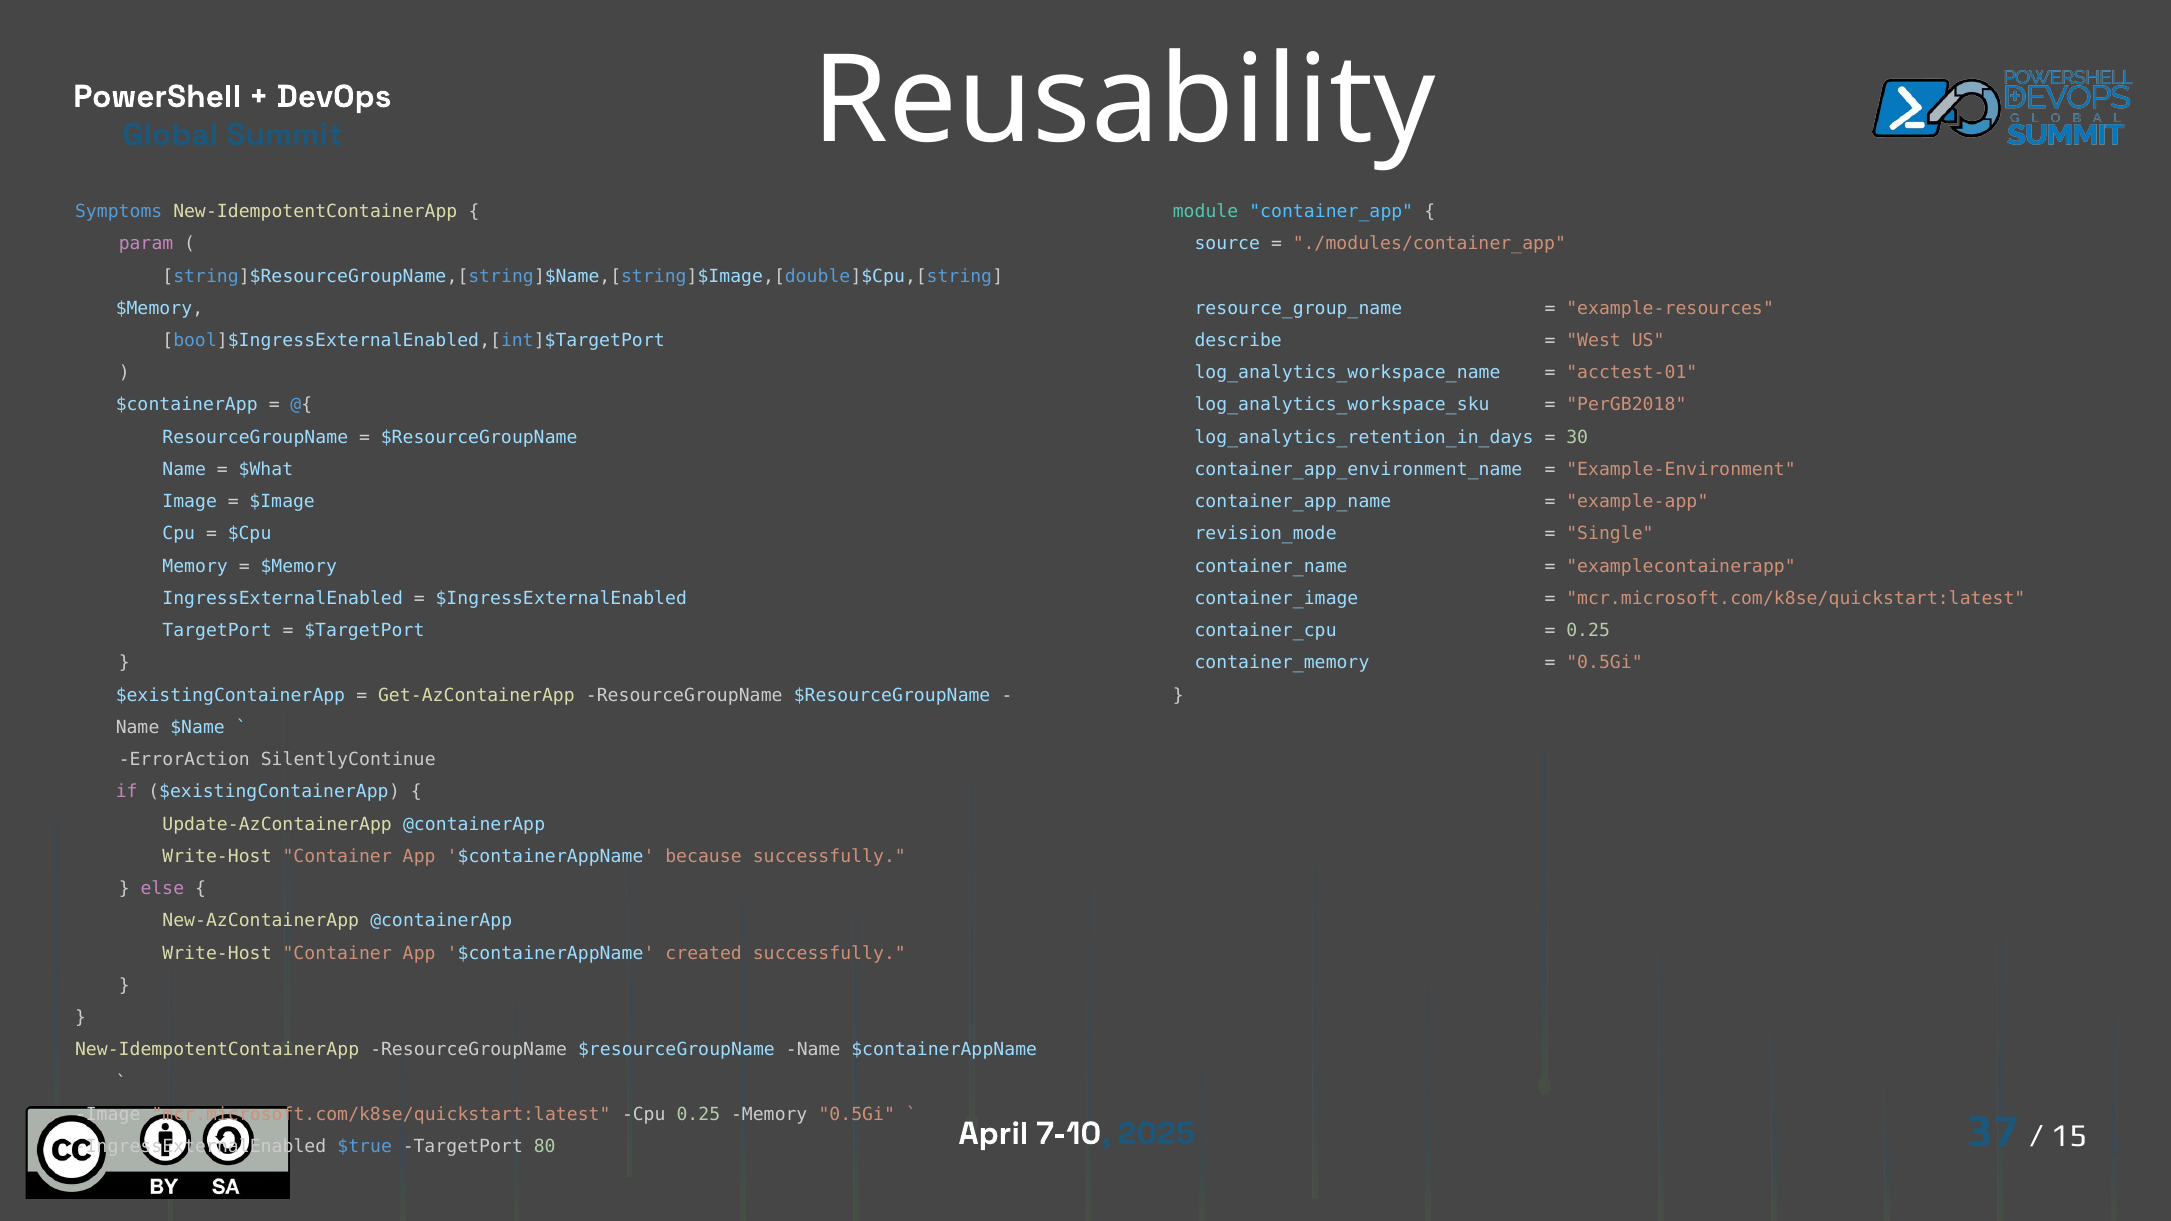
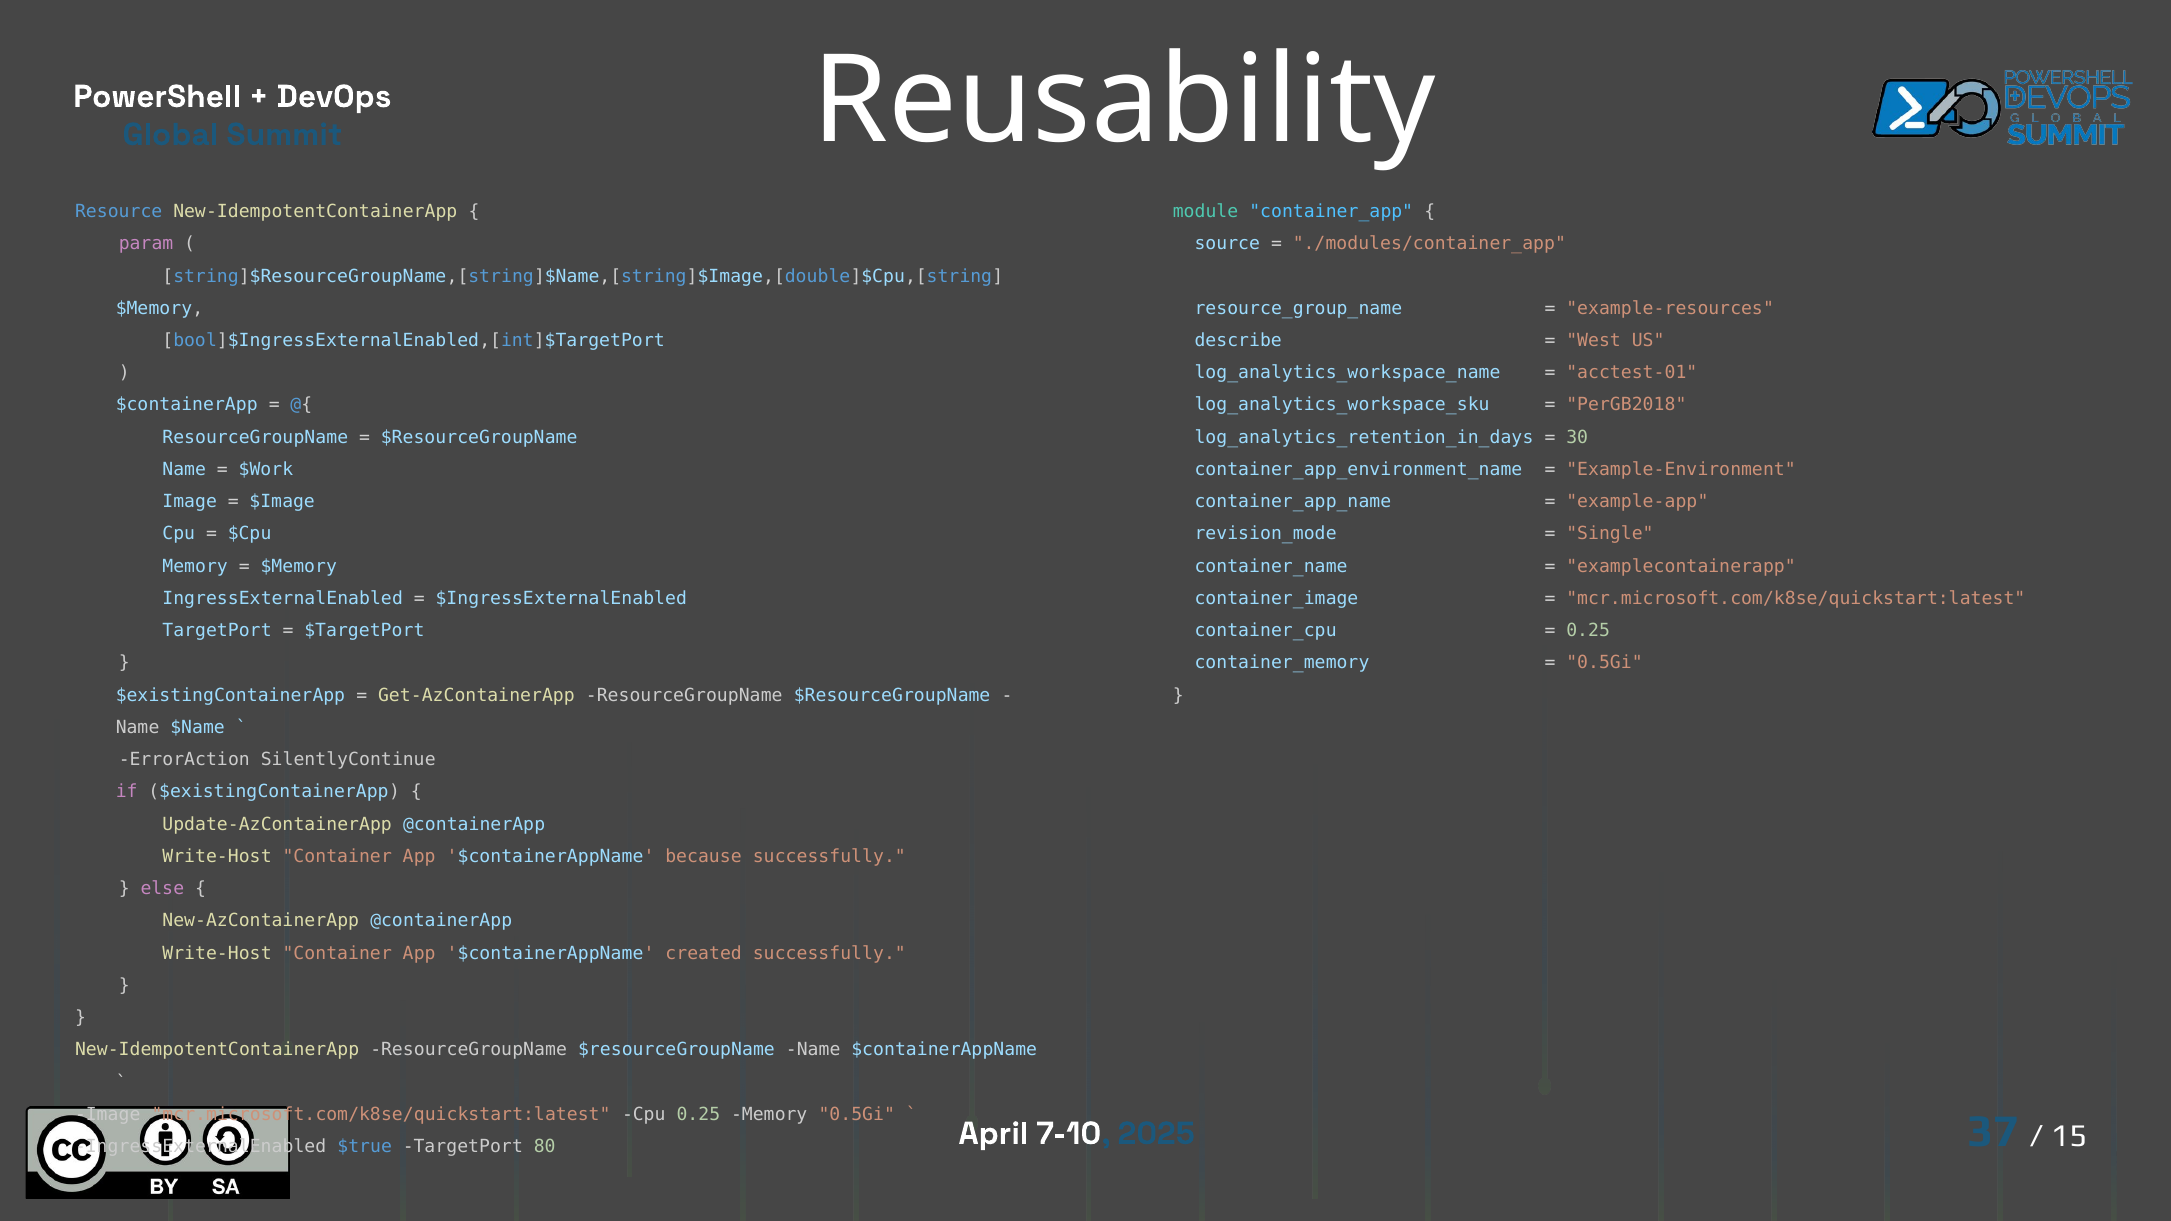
Symptoms: Symptoms -> Resource
$What: $What -> $Work
